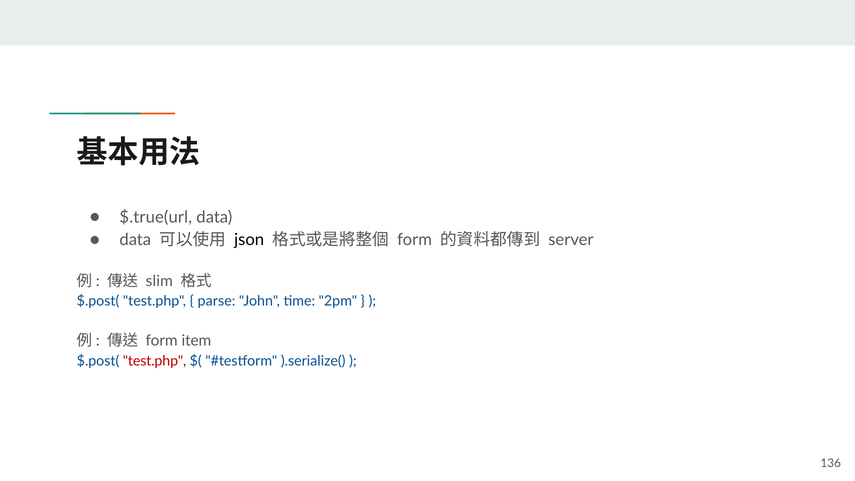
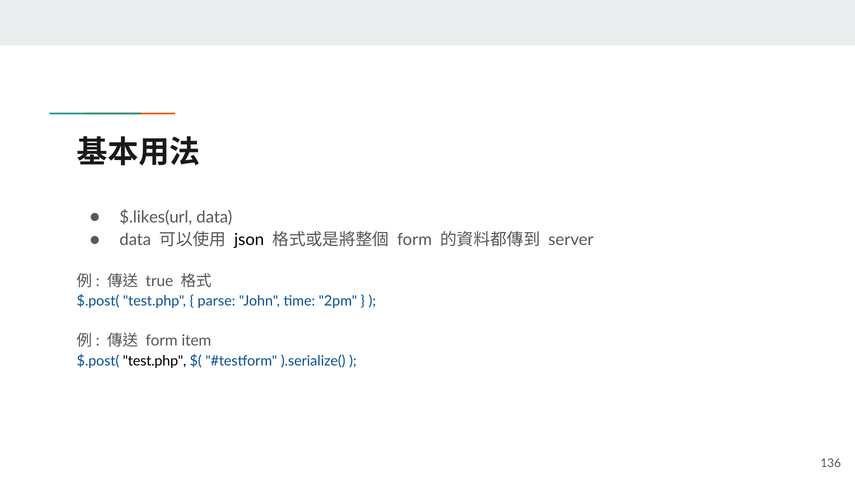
$.true(url: $.true(url -> $.likes(url
slim: slim -> true
test.php at (155, 361) colour: red -> black
